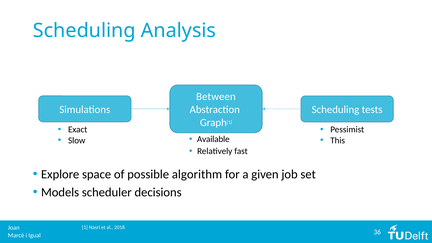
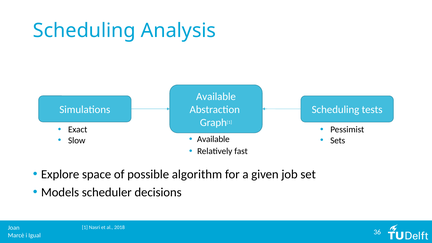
Between at (216, 97): Between -> Available
This: This -> Sets
